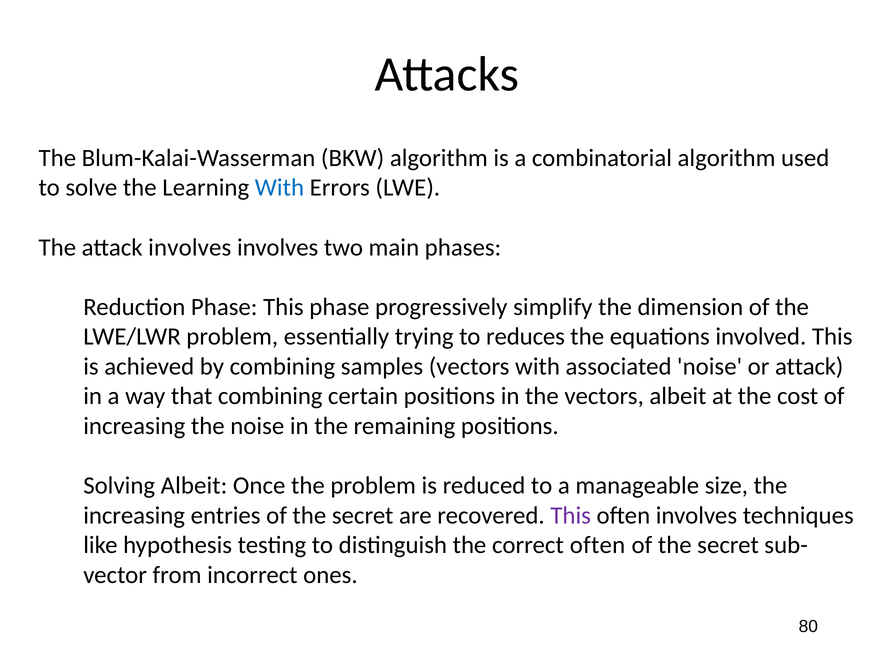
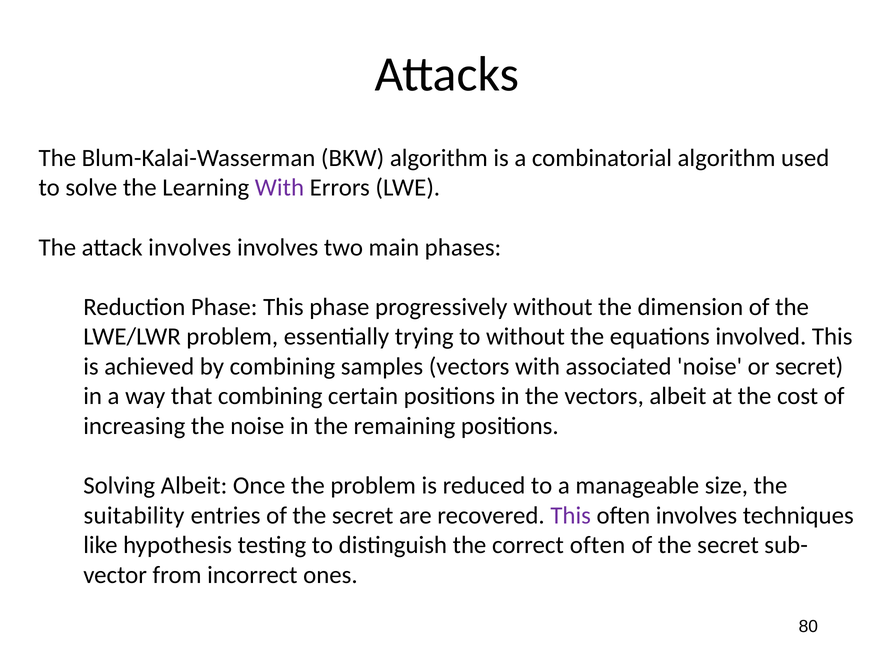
With at (279, 188) colour: blue -> purple
progressively simplify: simplify -> without
to reduces: reduces -> without
or attack: attack -> secret
increasing at (134, 516): increasing -> suitability
